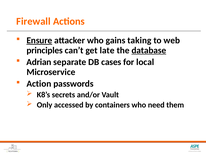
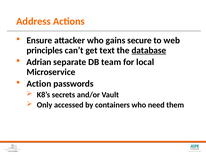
Firewall: Firewall -> Address
Ensure underline: present -> none
taking: taking -> secure
late: late -> text
cases: cases -> team
